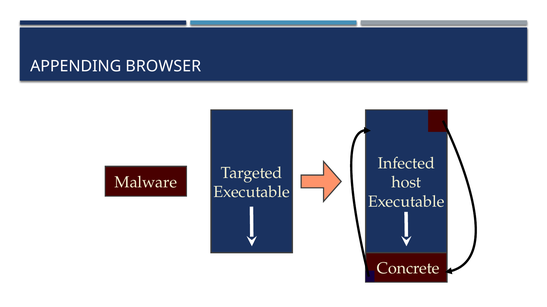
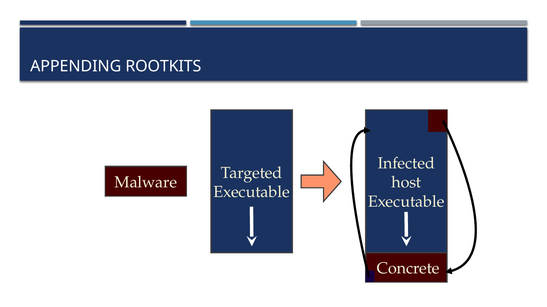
BROWSER: BROWSER -> ROOTKITS
